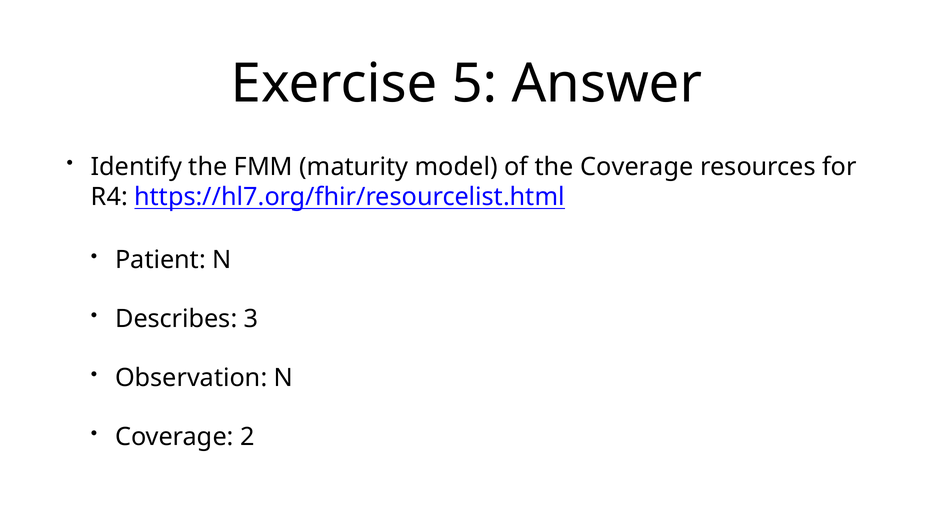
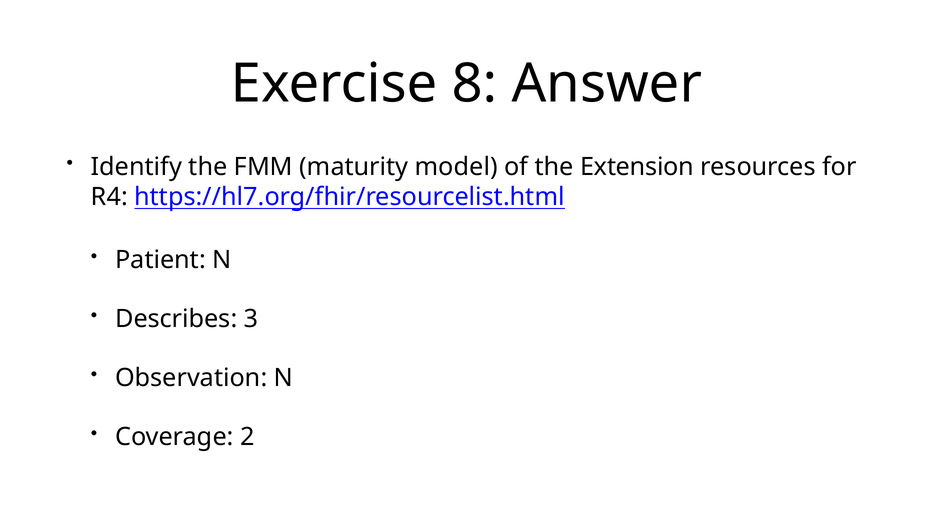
5: 5 -> 8
the Coverage: Coverage -> Extension
